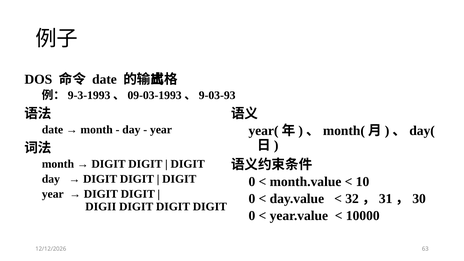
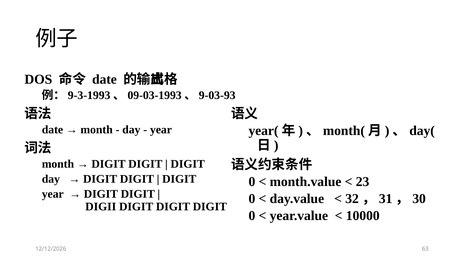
10: 10 -> 23
